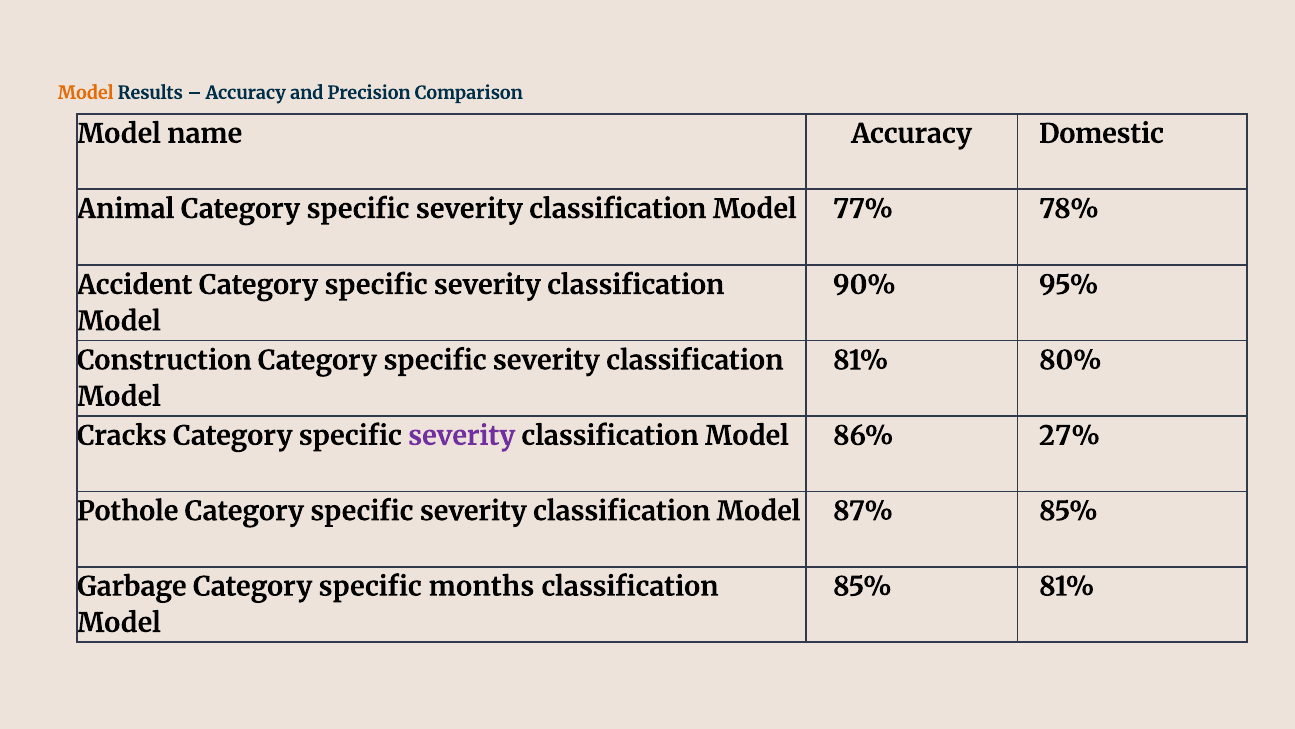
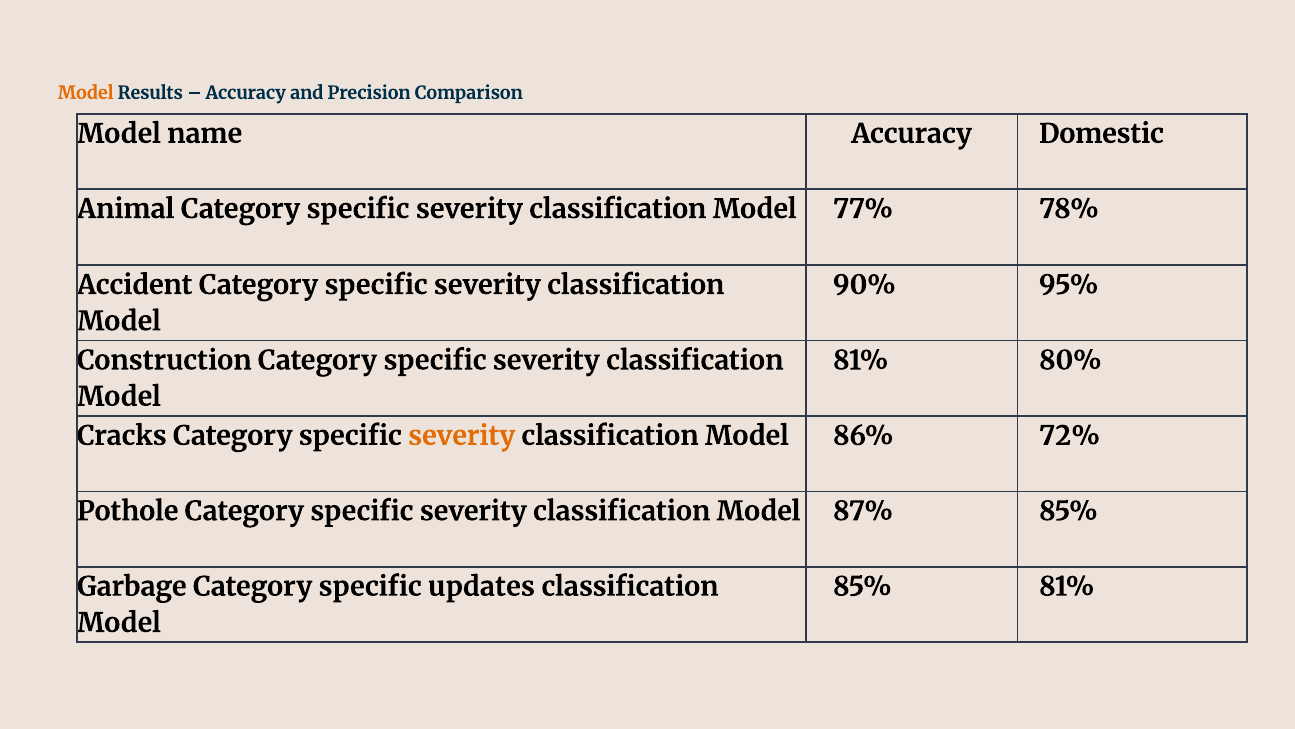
severity at (462, 436) colour: purple -> orange
27%: 27% -> 72%
months: months -> updates
